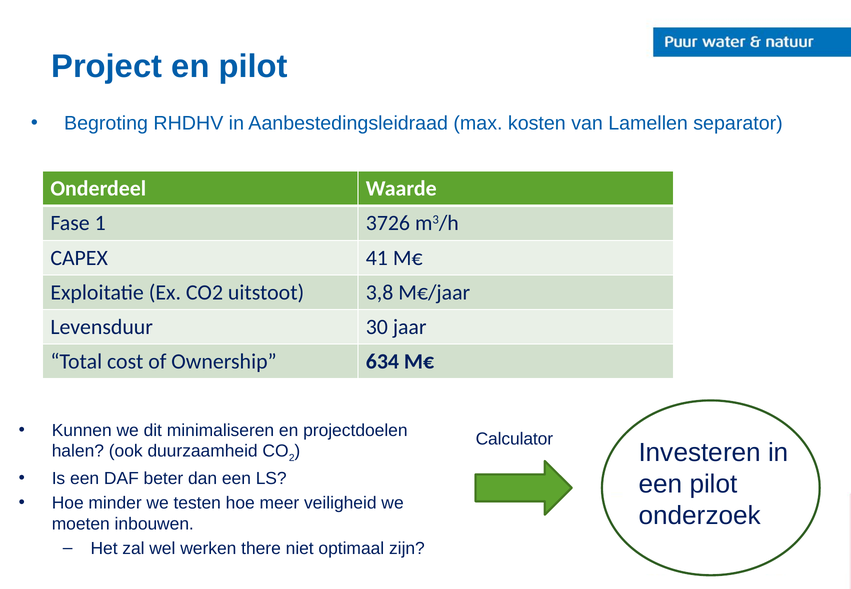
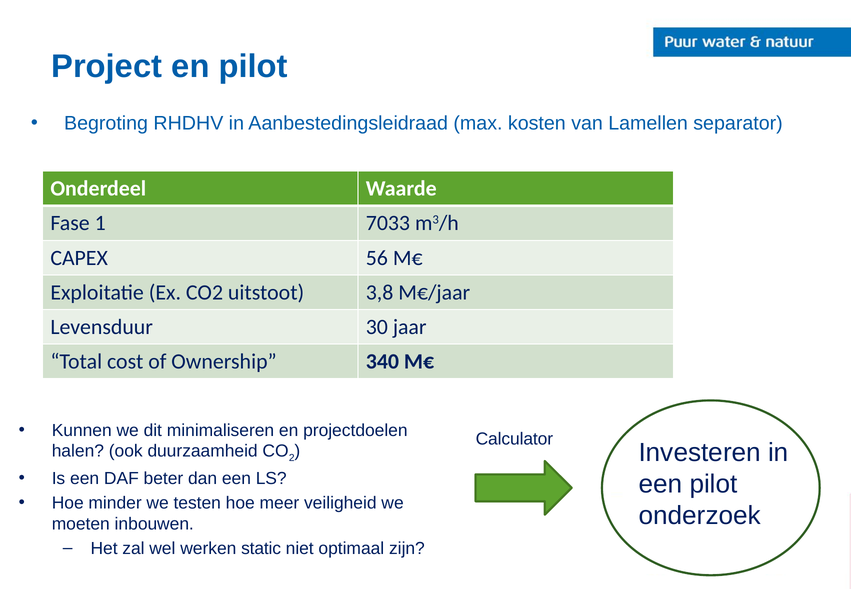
3726: 3726 -> 7033
41: 41 -> 56
634: 634 -> 340
there: there -> static
